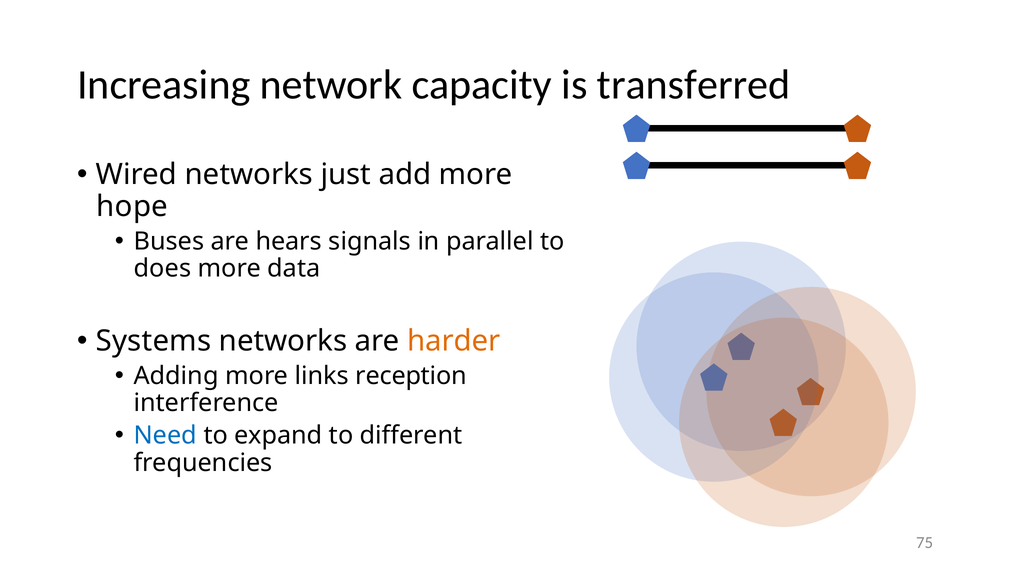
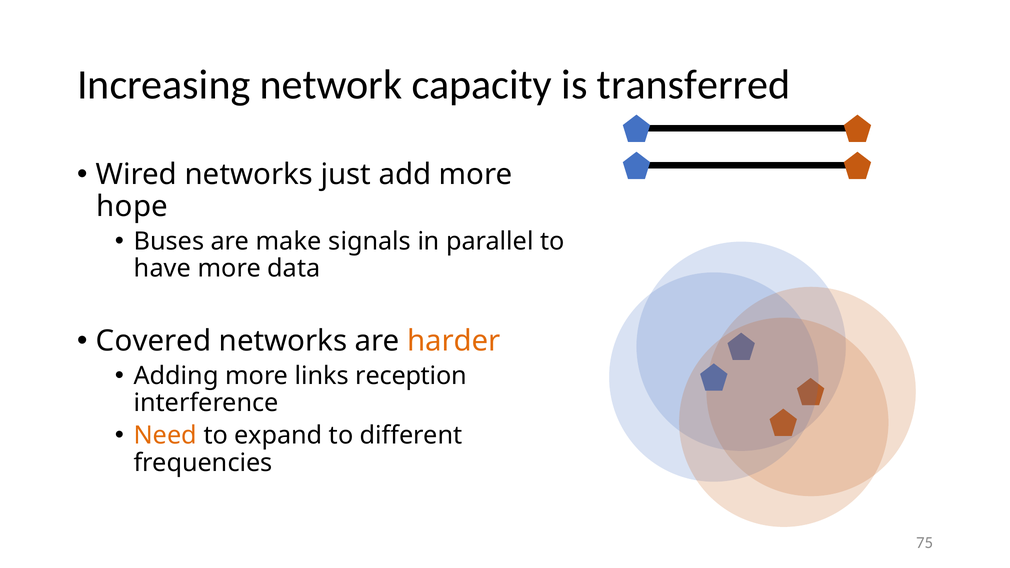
hears: hears -> make
does: does -> have
Systems: Systems -> Covered
Need colour: blue -> orange
